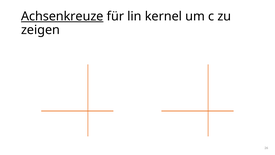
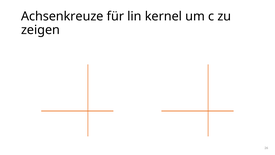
Achsenkreuze underline: present -> none
